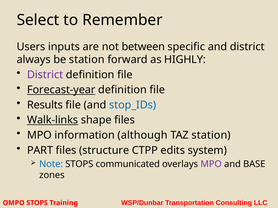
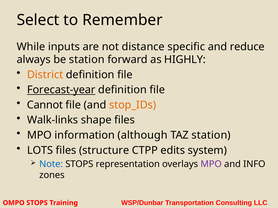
Users: Users -> While
between: between -> distance
and district: district -> reduce
District at (45, 75) colour: purple -> orange
Results: Results -> Cannot
stop_IDs colour: blue -> orange
Walk-links underline: present -> none
PART: PART -> LOTS
communicated: communicated -> representation
BASE: BASE -> INFO
